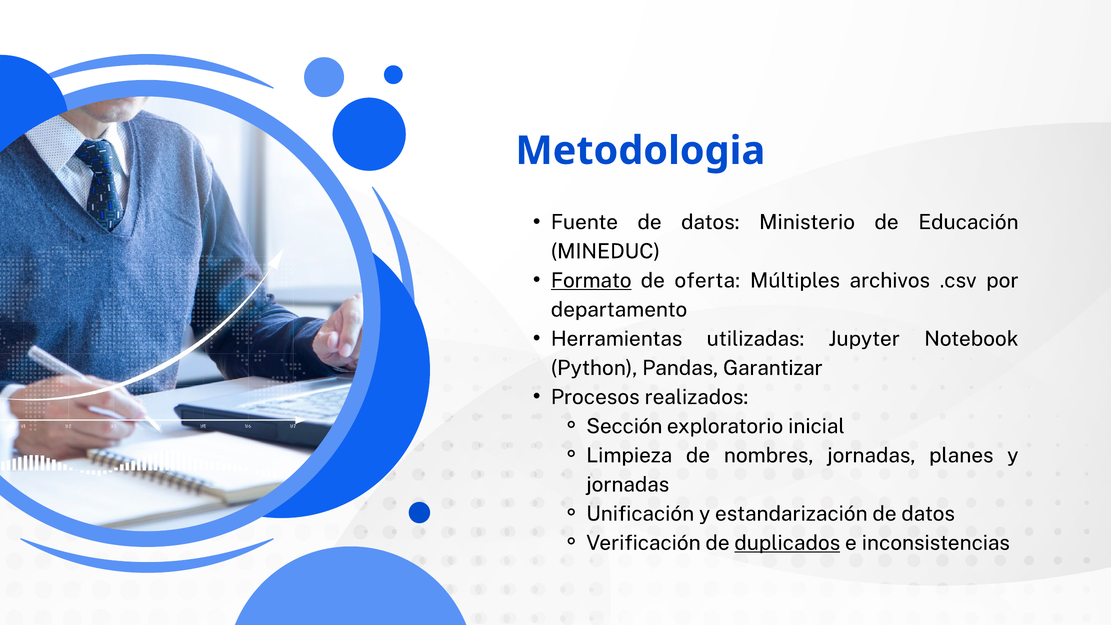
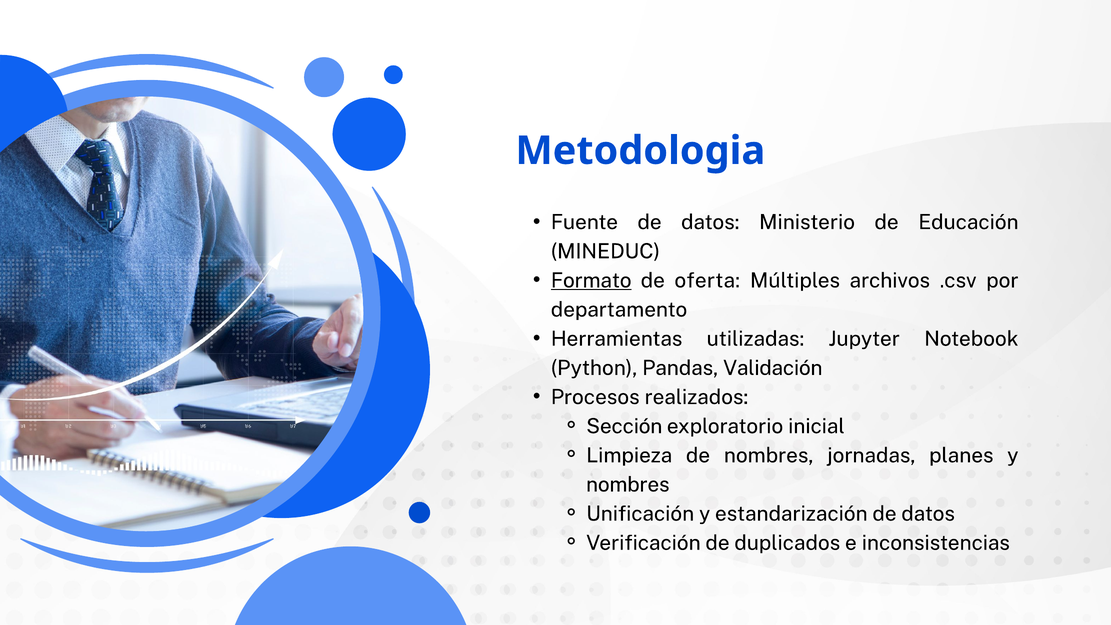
Garantizar: Garantizar -> Validación
jornadas at (628, 485): jornadas -> nombres
duplicados underline: present -> none
